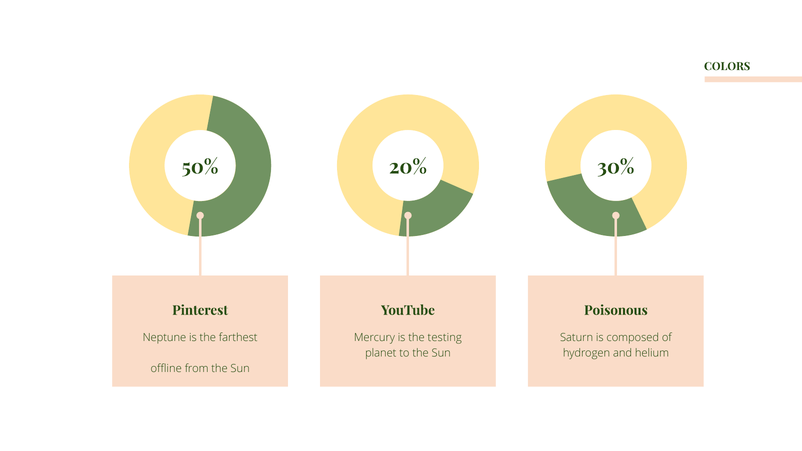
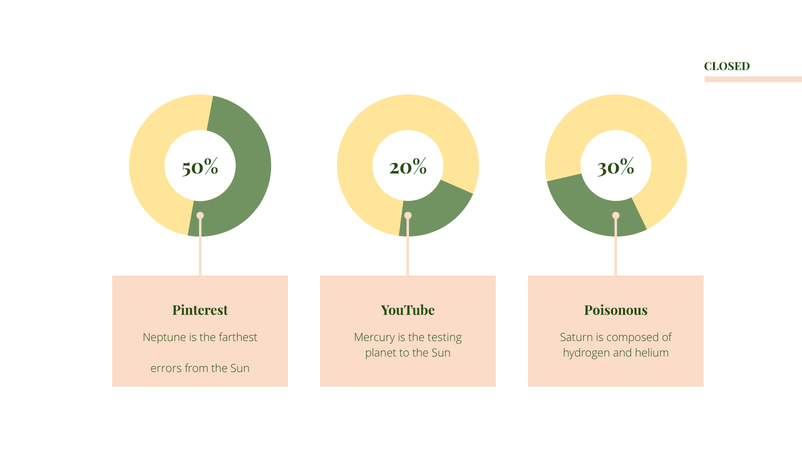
COLORS: COLORS -> CLOSED
offline: offline -> errors
